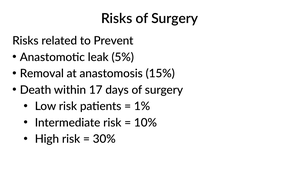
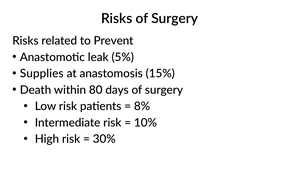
Removal: Removal -> Supplies
17: 17 -> 80
1%: 1% -> 8%
